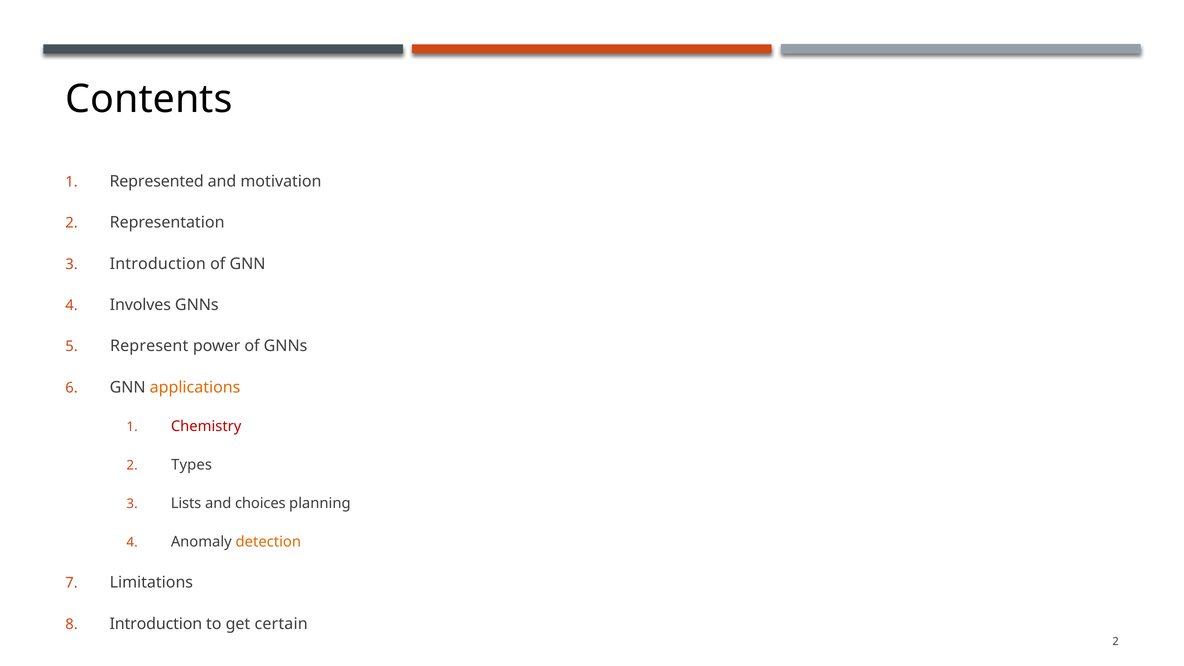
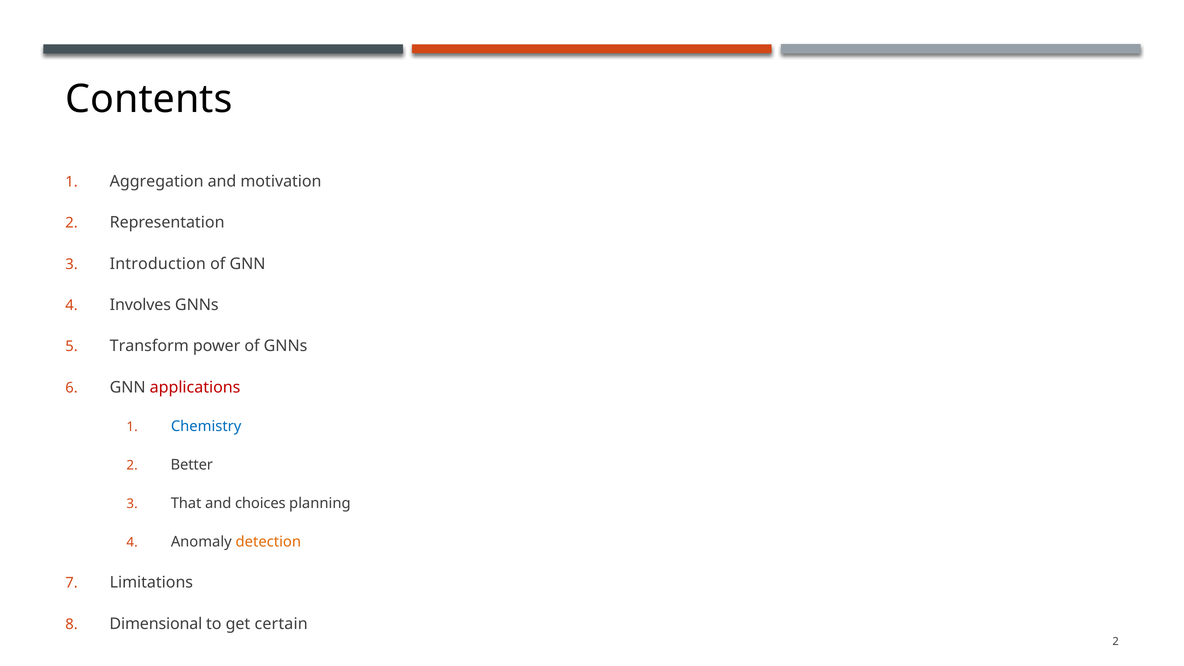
Represented: Represented -> Aggregation
Represent: Represent -> Transform
applications colour: orange -> red
Chemistry colour: red -> blue
Types: Types -> Better
Lists: Lists -> That
Introduction at (156, 624): Introduction -> Dimensional
